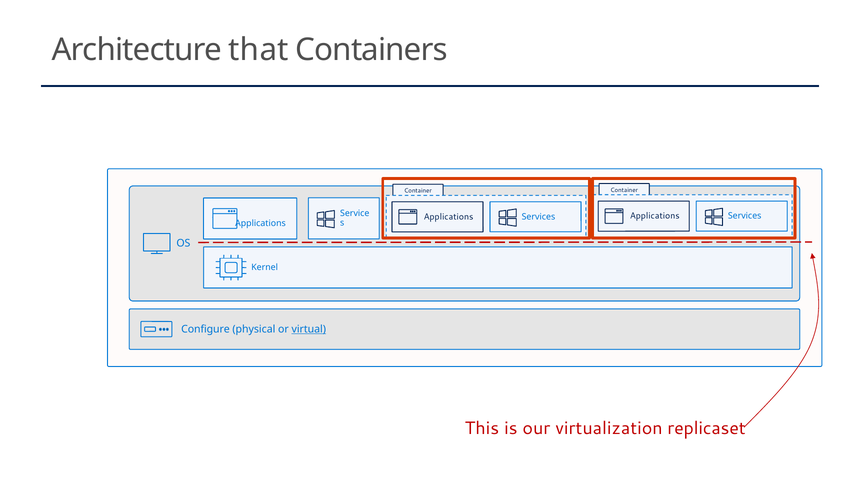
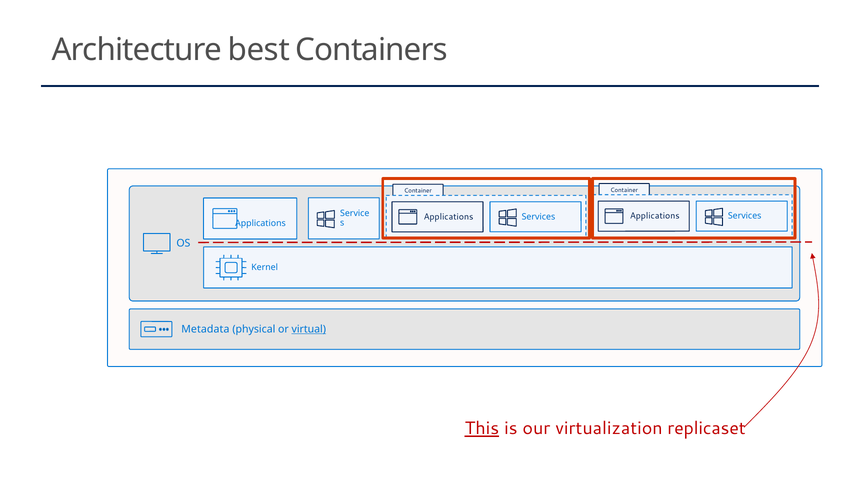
that: that -> best
Configure: Configure -> Metadata
This underline: none -> present
